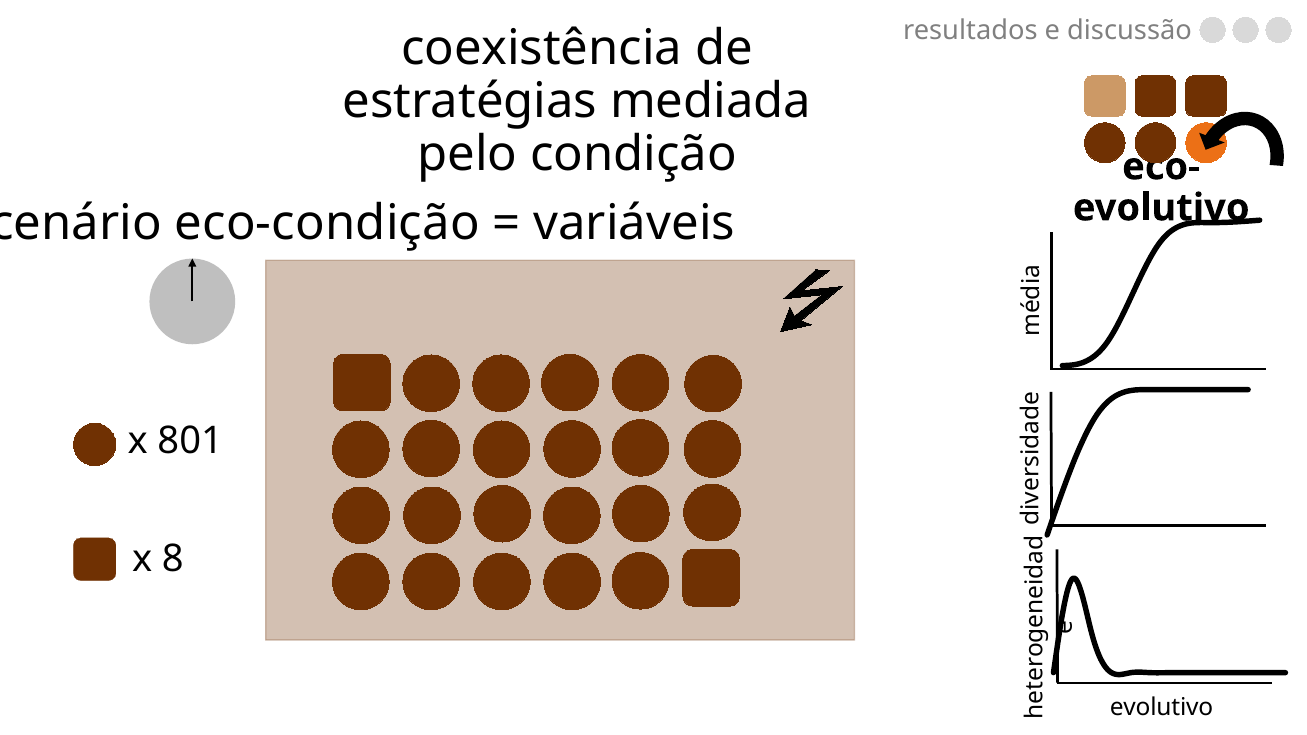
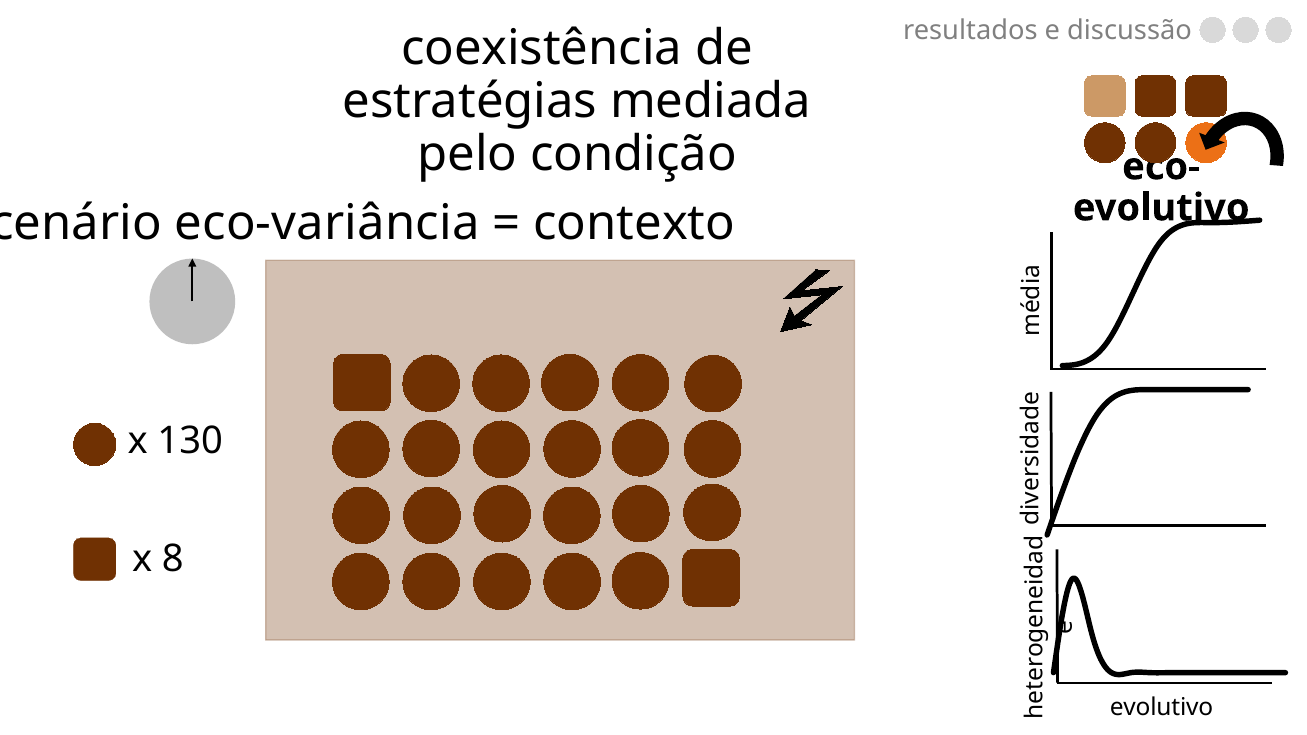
eco-condição: eco-condição -> eco-variância
variáveis: variáveis -> contexto
801: 801 -> 130
